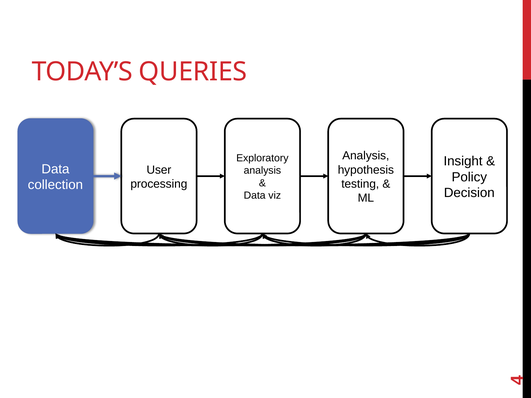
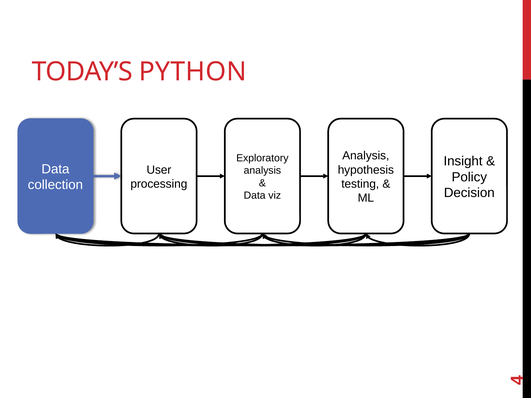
QUERIES: QUERIES -> PYTHON
